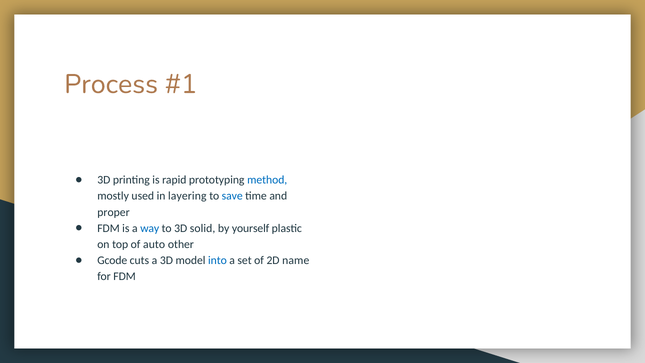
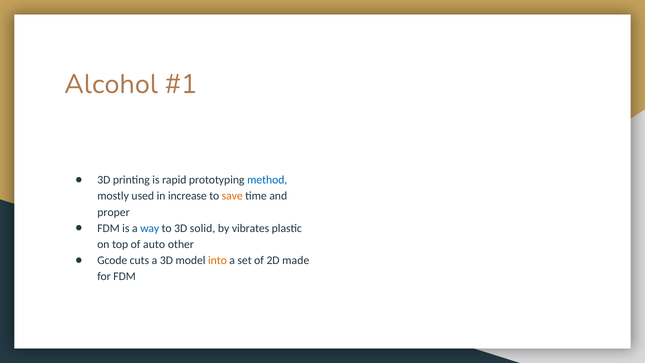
Process: Process -> Alcohol
layering: layering -> increase
save colour: blue -> orange
yourself: yourself -> vibrates
into colour: blue -> orange
name: name -> made
